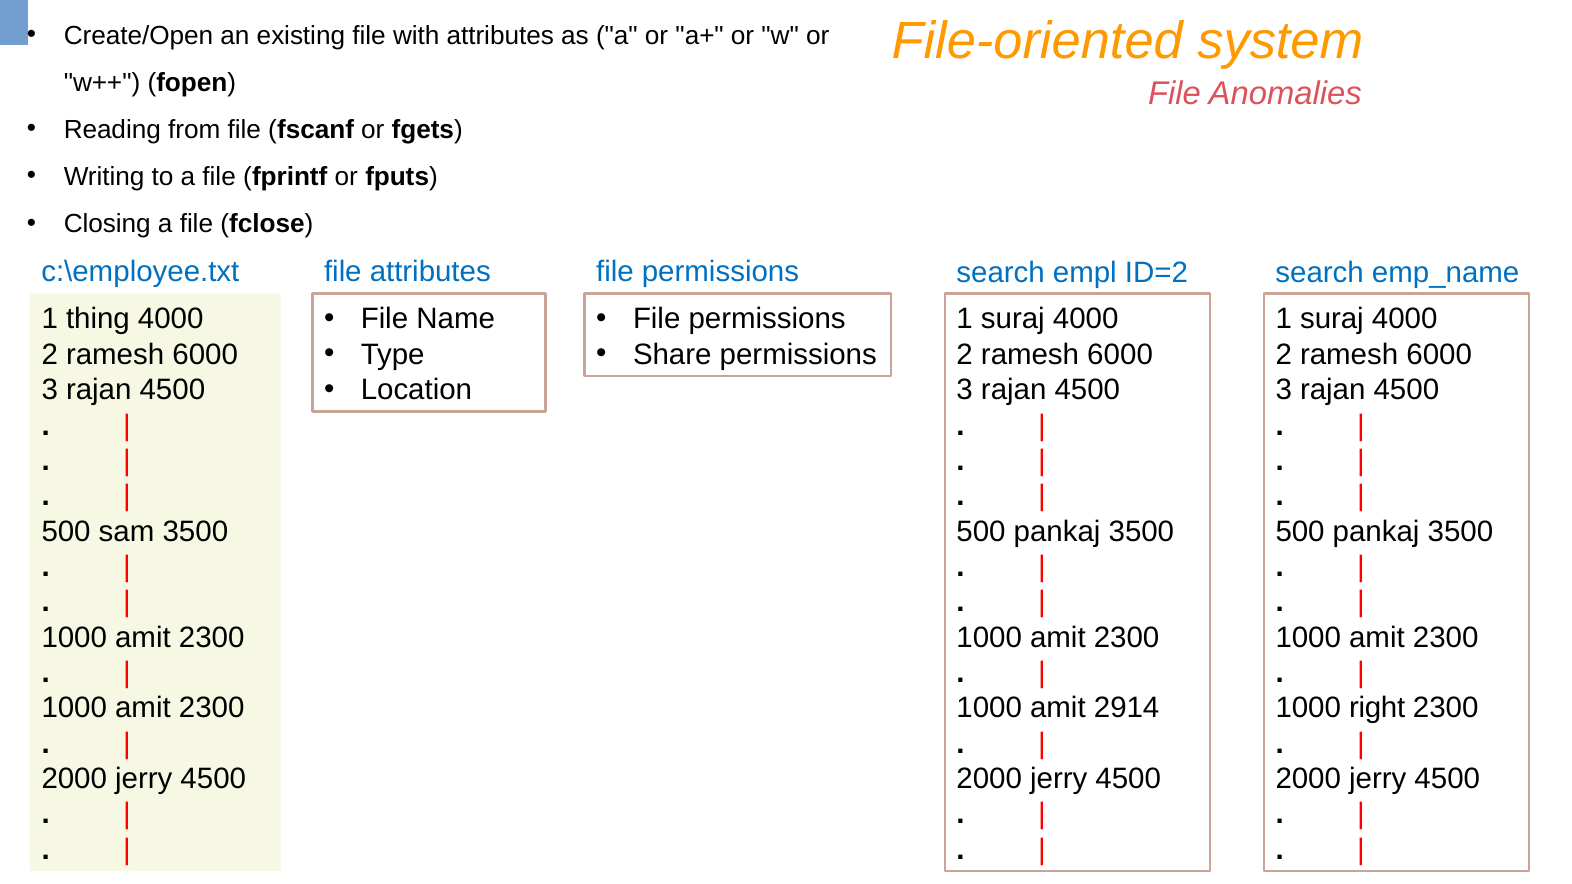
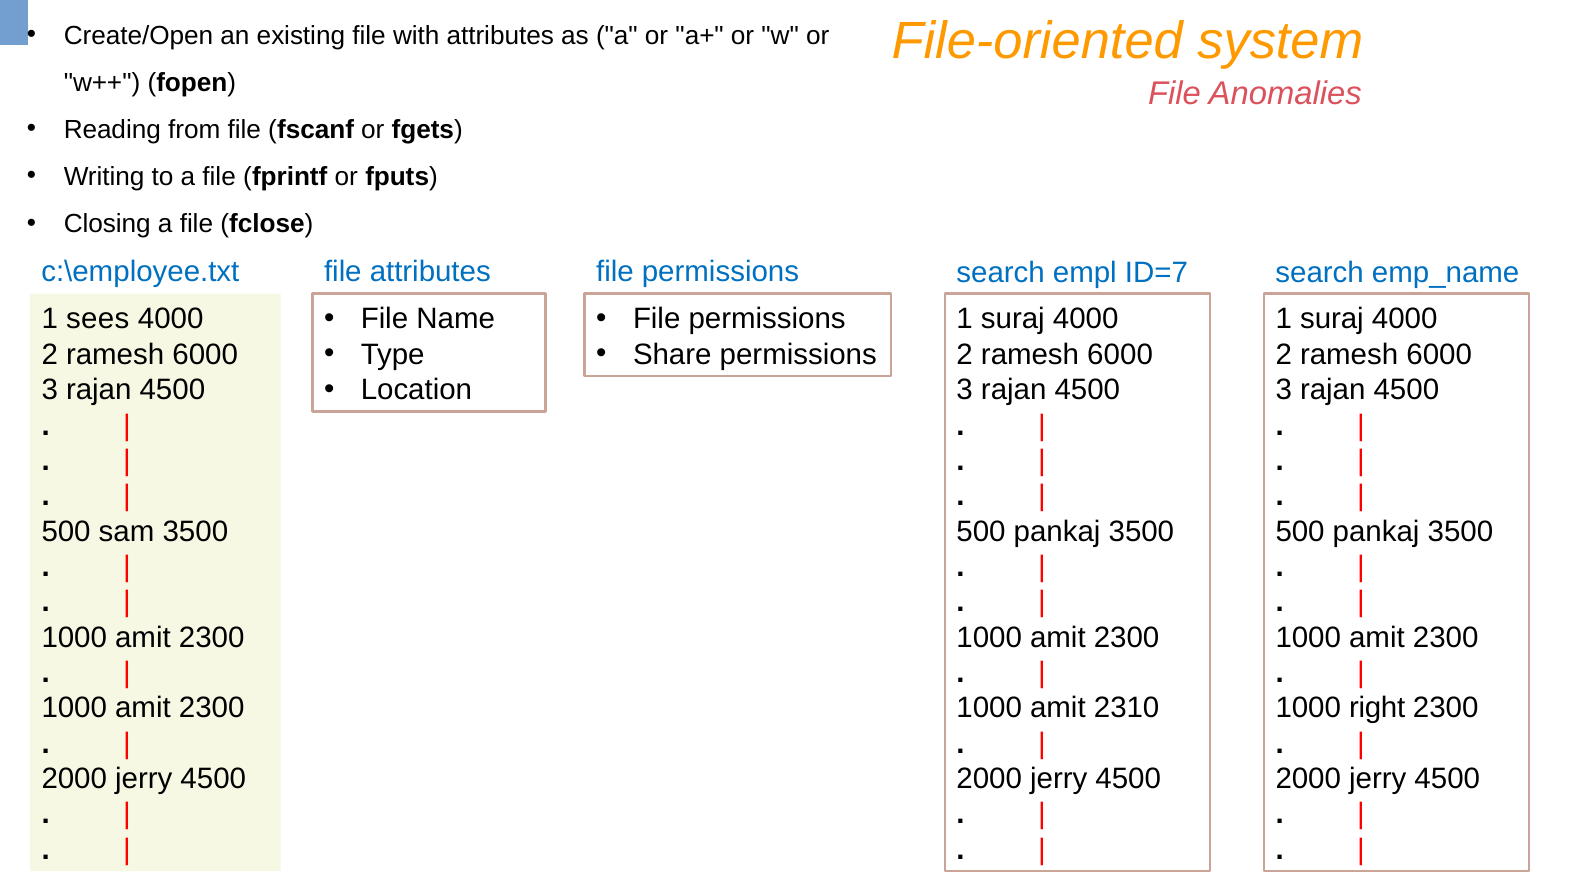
ID=2: ID=2 -> ID=7
thing: thing -> sees
2914: 2914 -> 2310
